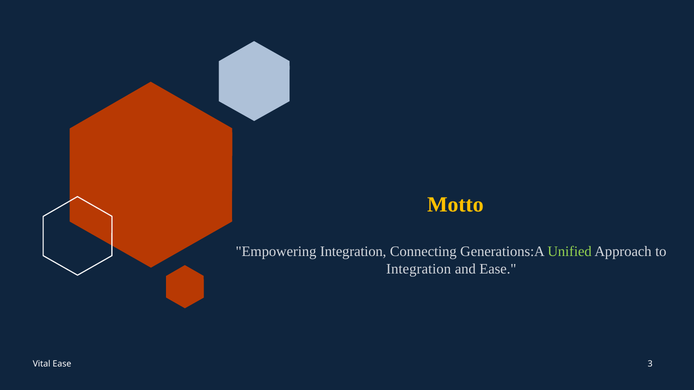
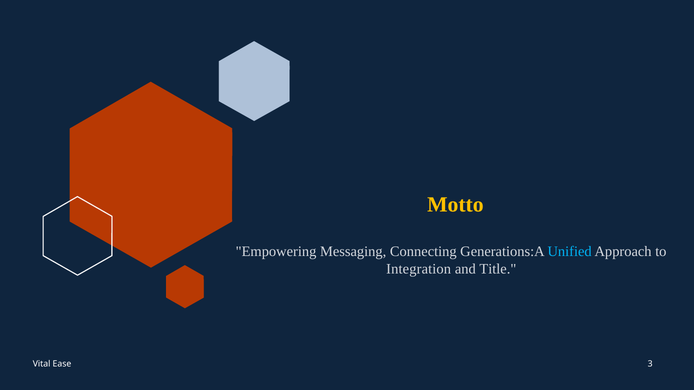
Empowering Integration: Integration -> Messaging
Unified colour: light green -> light blue
and Ease: Ease -> Title
